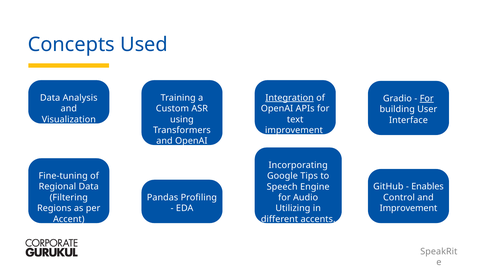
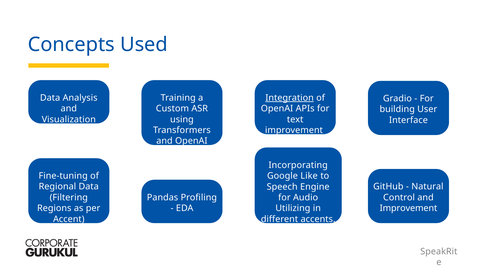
For at (427, 99) underline: present -> none
Tips: Tips -> Like
Enables: Enables -> Natural
